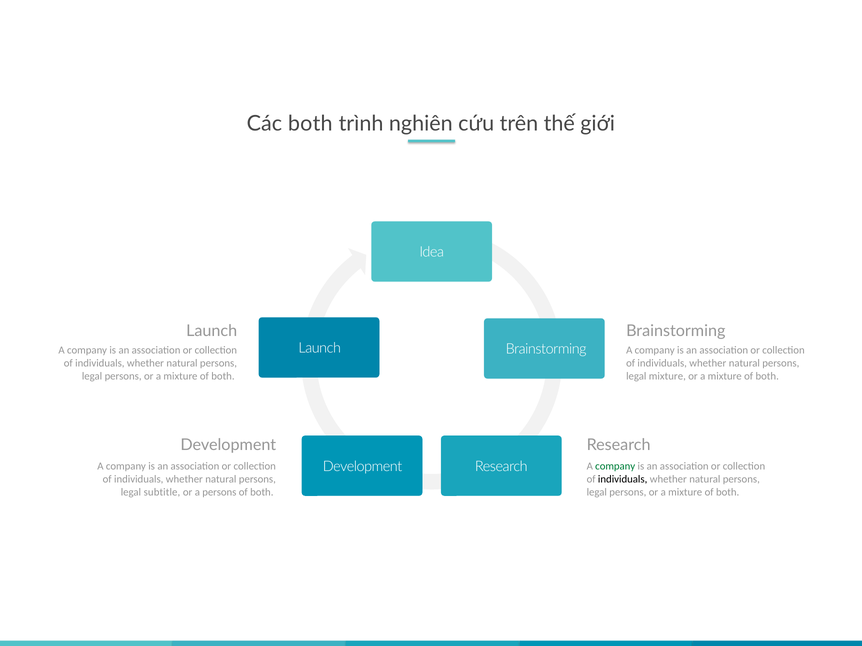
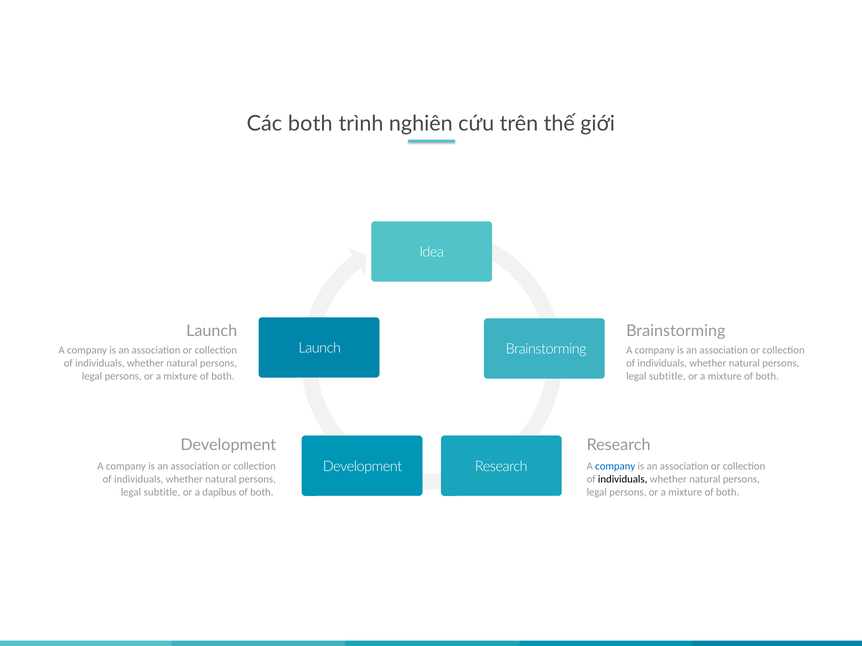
mixture at (667, 376): mixture -> subtitle
company at (615, 467) colour: green -> blue
a persons: persons -> dapibus
